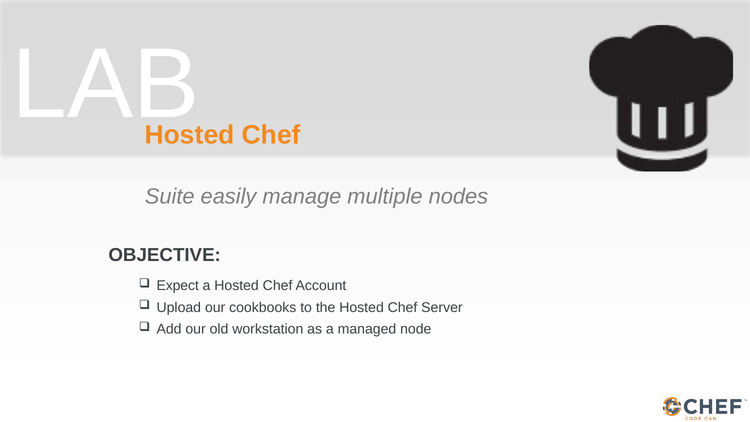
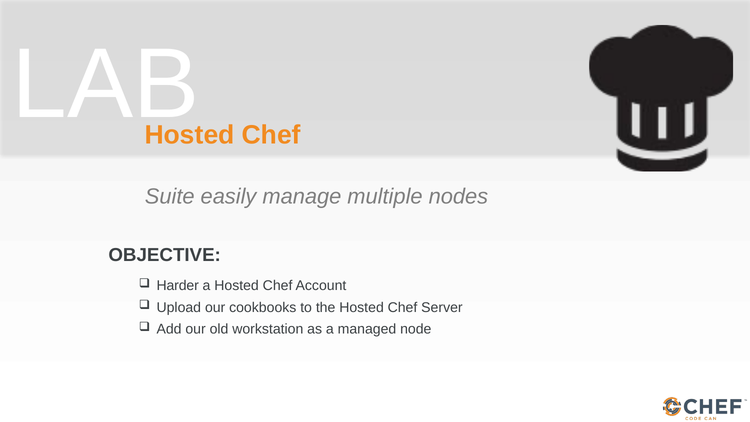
Expect: Expect -> Harder
